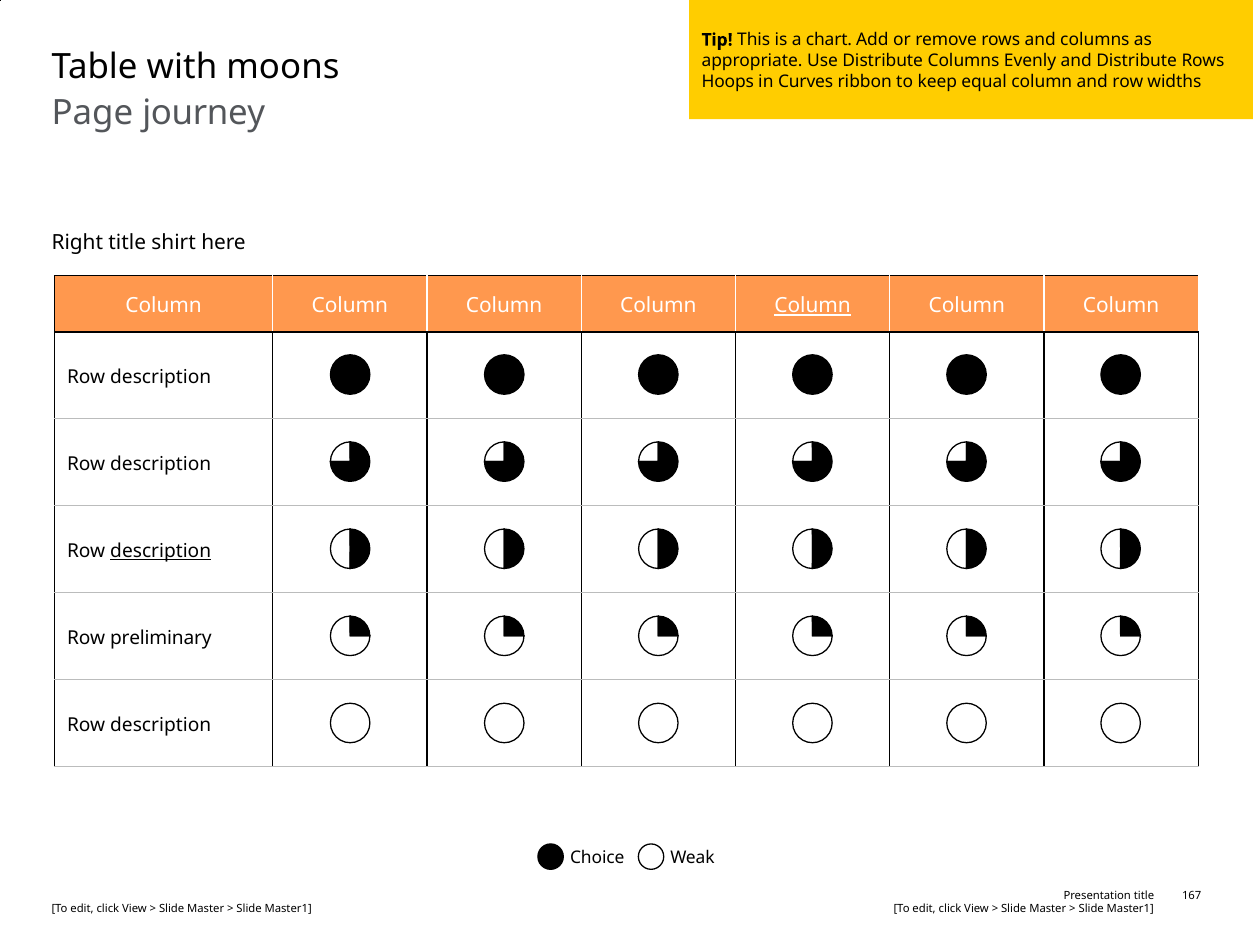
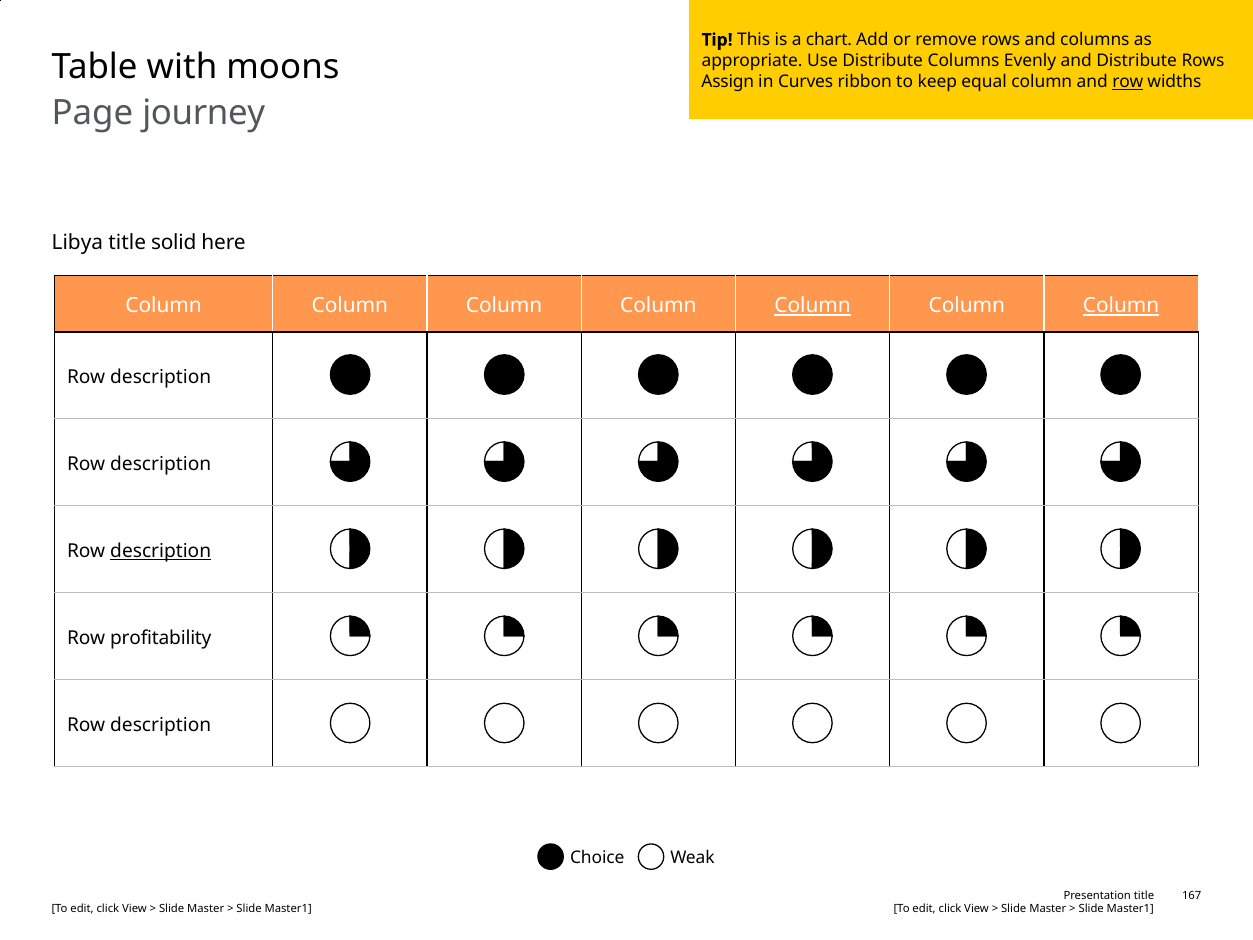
Hoops: Hoops -> Assign
row at (1128, 82) underline: none -> present
Right: Right -> Libya
shirt: shirt -> solid
Column at (1121, 306) underline: none -> present
preliminary: preliminary -> profitability
